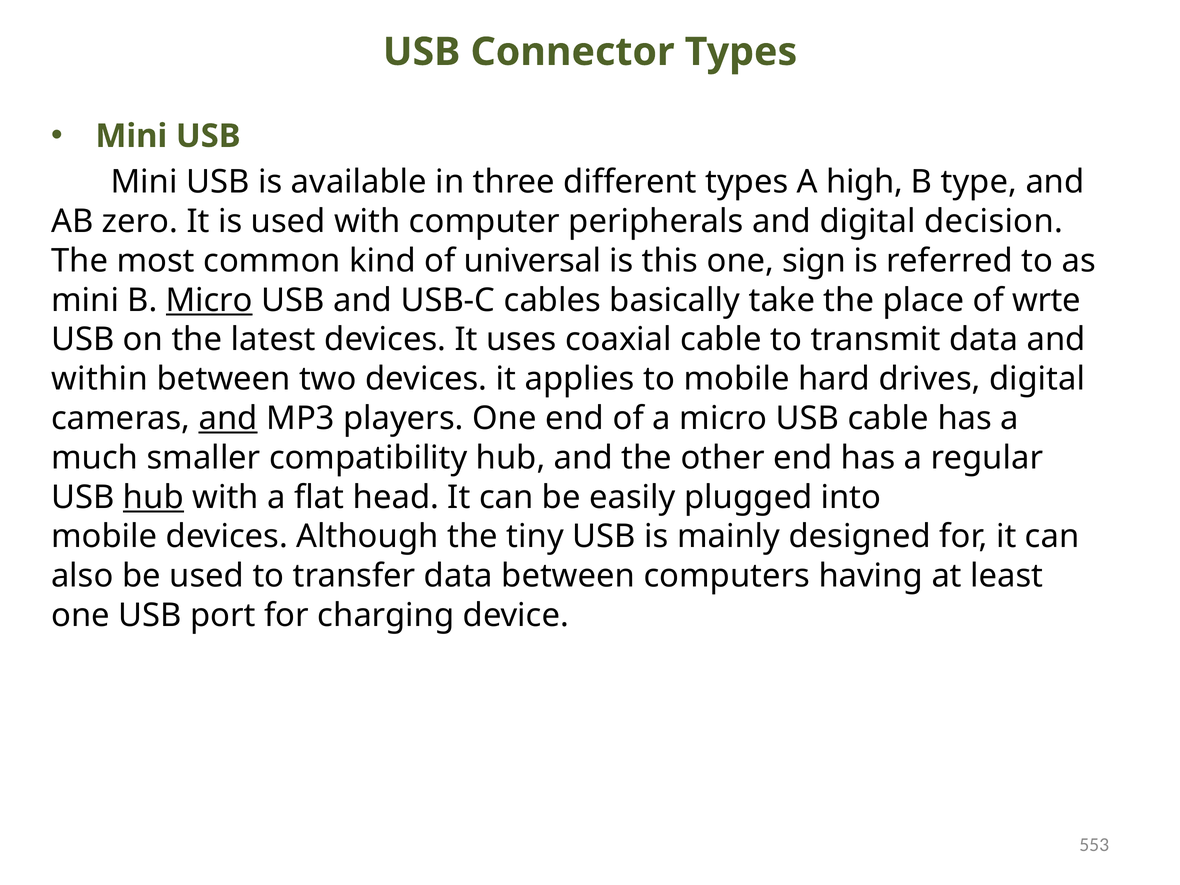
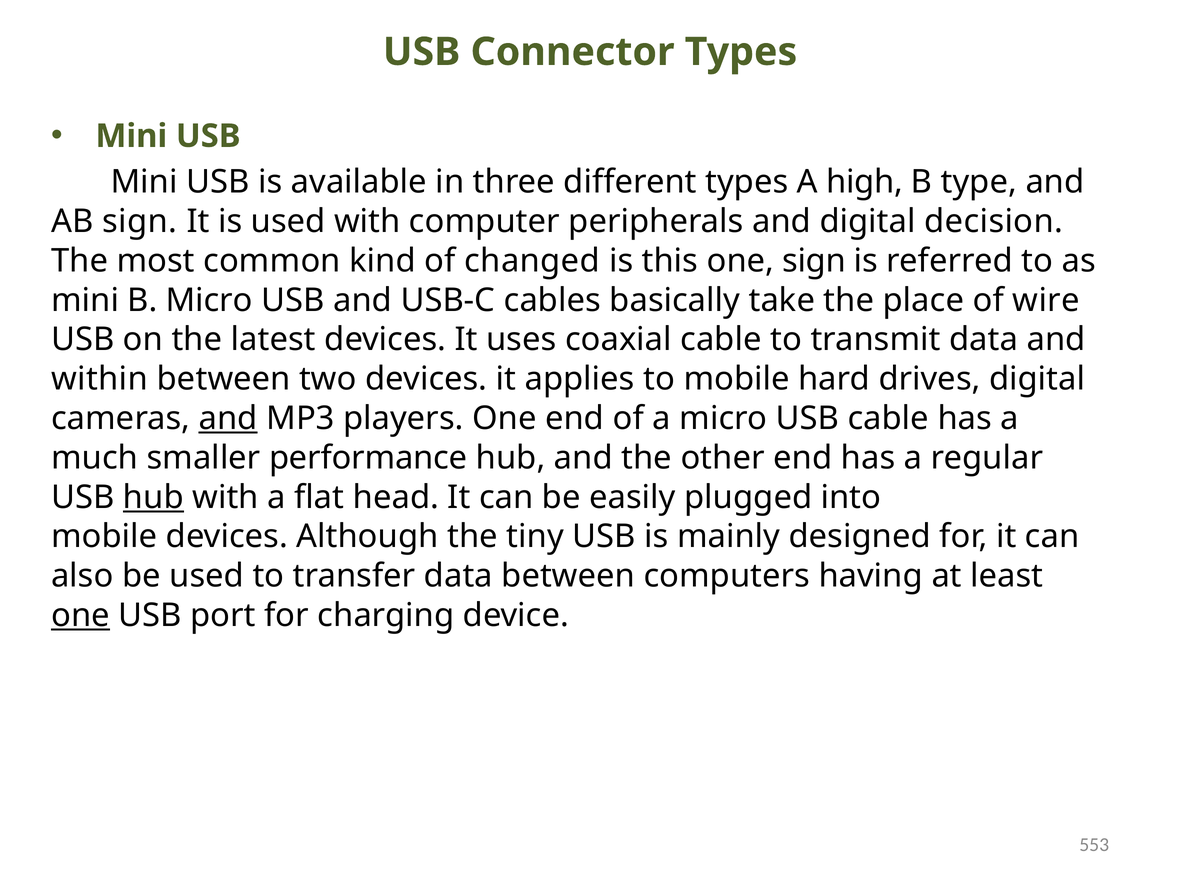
AB zero: zero -> sign
universal: universal -> changed
Micro at (209, 300) underline: present -> none
wrte: wrte -> wire
compatibility: compatibility -> performance
one at (80, 615) underline: none -> present
